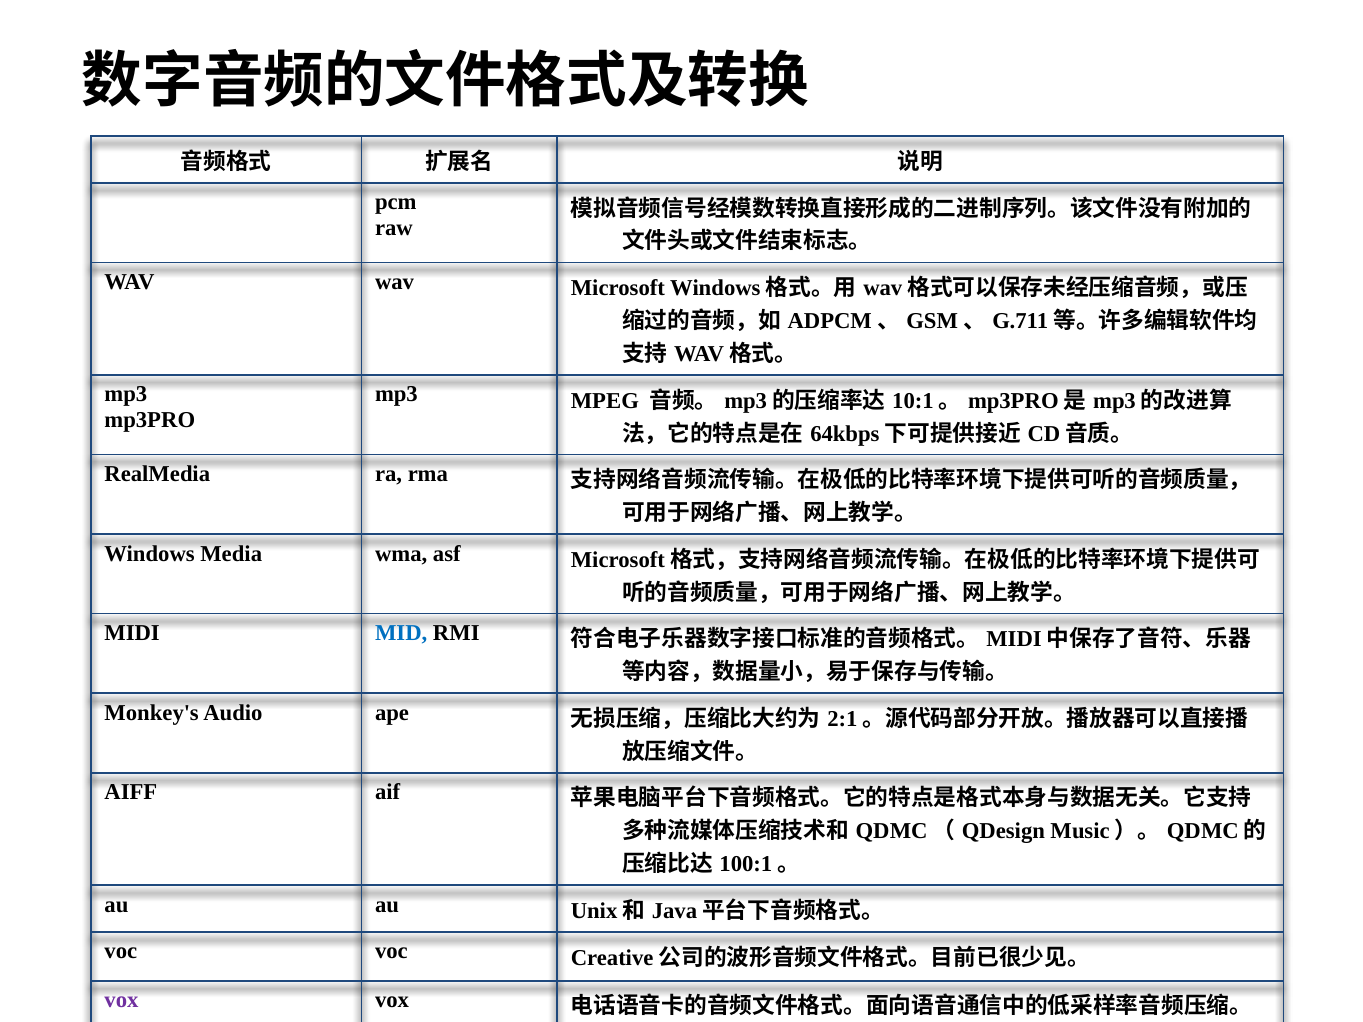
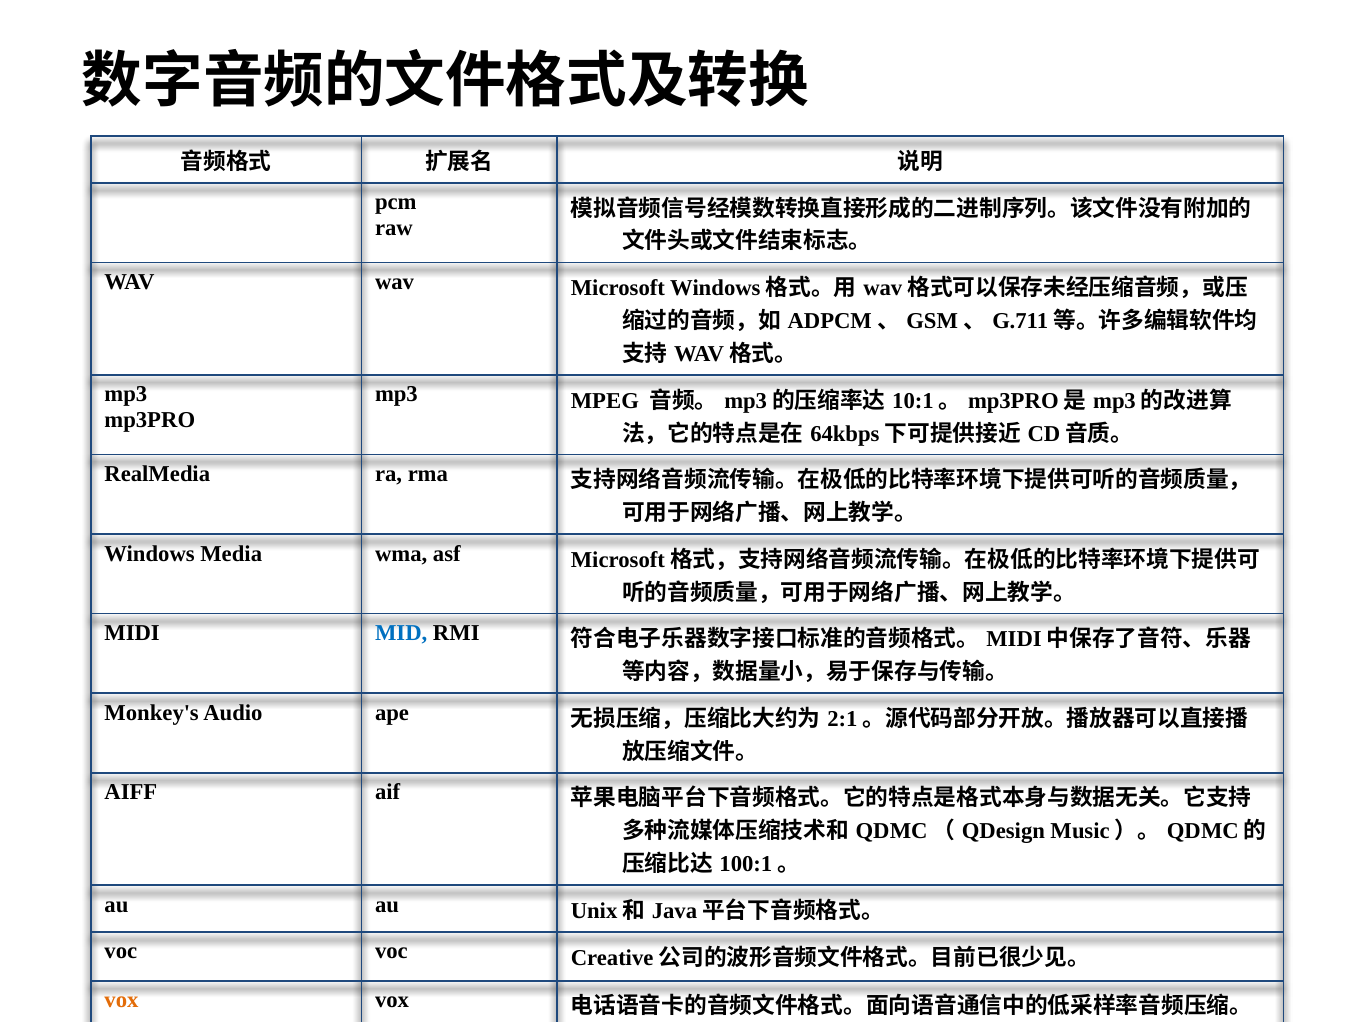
vox at (121, 1001) colour: purple -> orange
